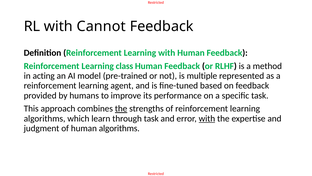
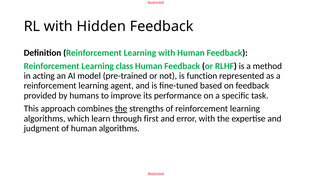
Cannot: Cannot -> Hidden
multiple: multiple -> function
through task: task -> first
with at (207, 118) underline: present -> none
